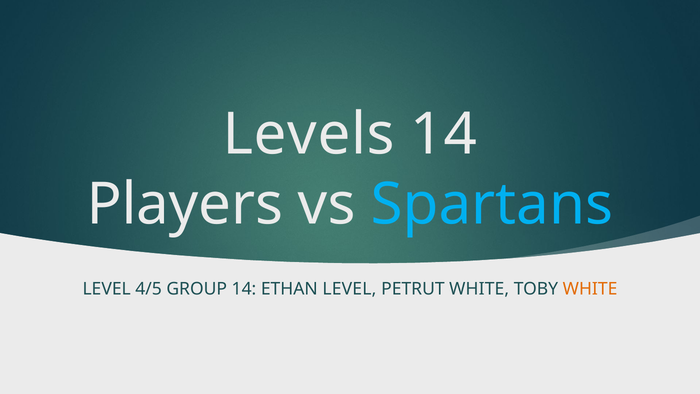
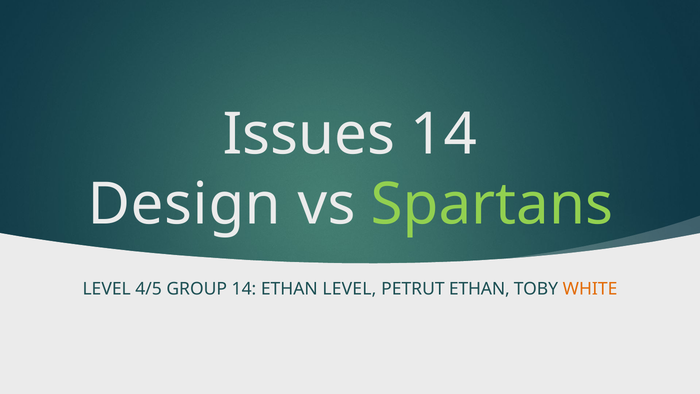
Levels: Levels -> Issues
Players: Players -> Design
Spartans colour: light blue -> light green
PETRUT WHITE: WHITE -> ETHAN
